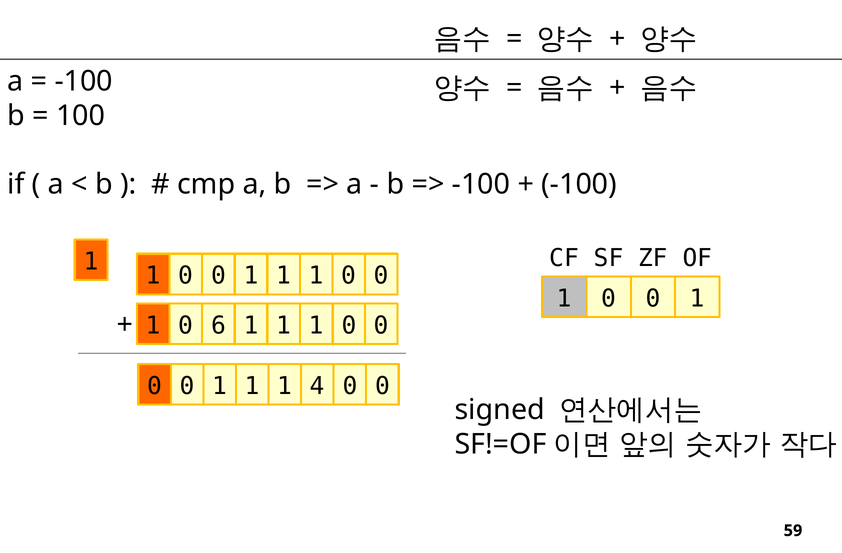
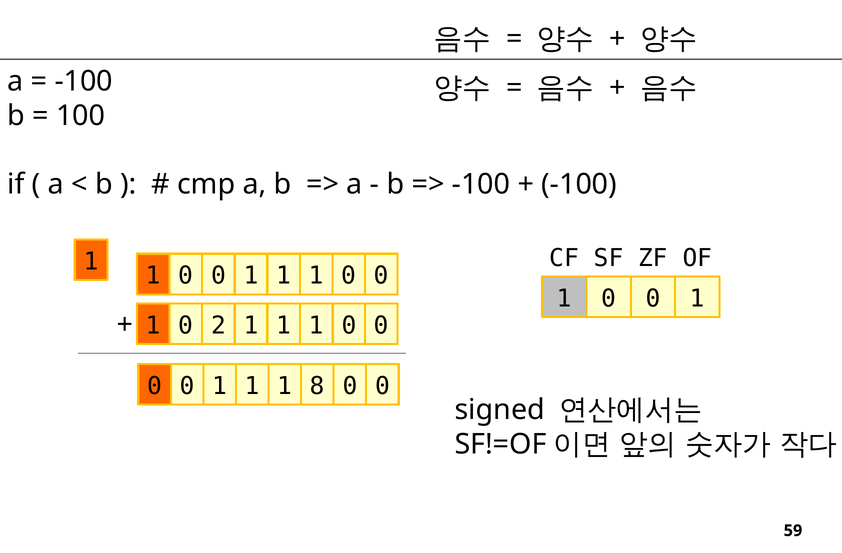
6: 6 -> 2
4: 4 -> 8
